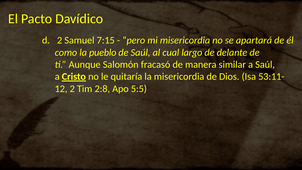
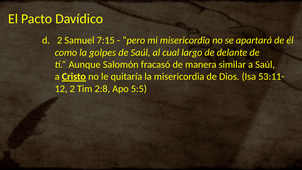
pueblo: pueblo -> golpes
